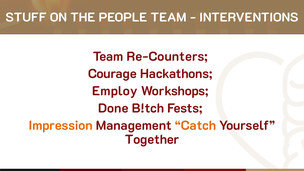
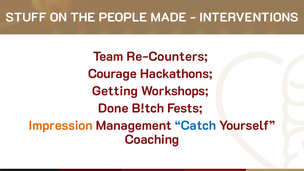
PEOPLE TEAM: TEAM -> MADE
Employ: Employ -> Getting
Catch colour: orange -> blue
Together: Together -> Coaching
